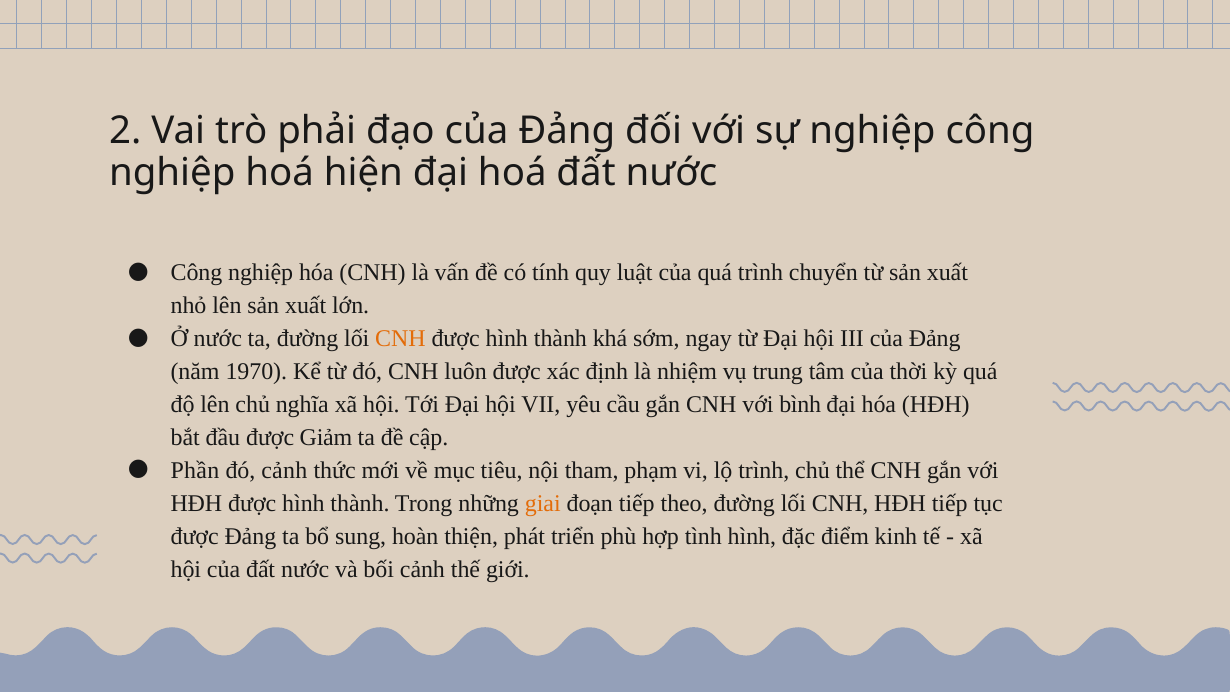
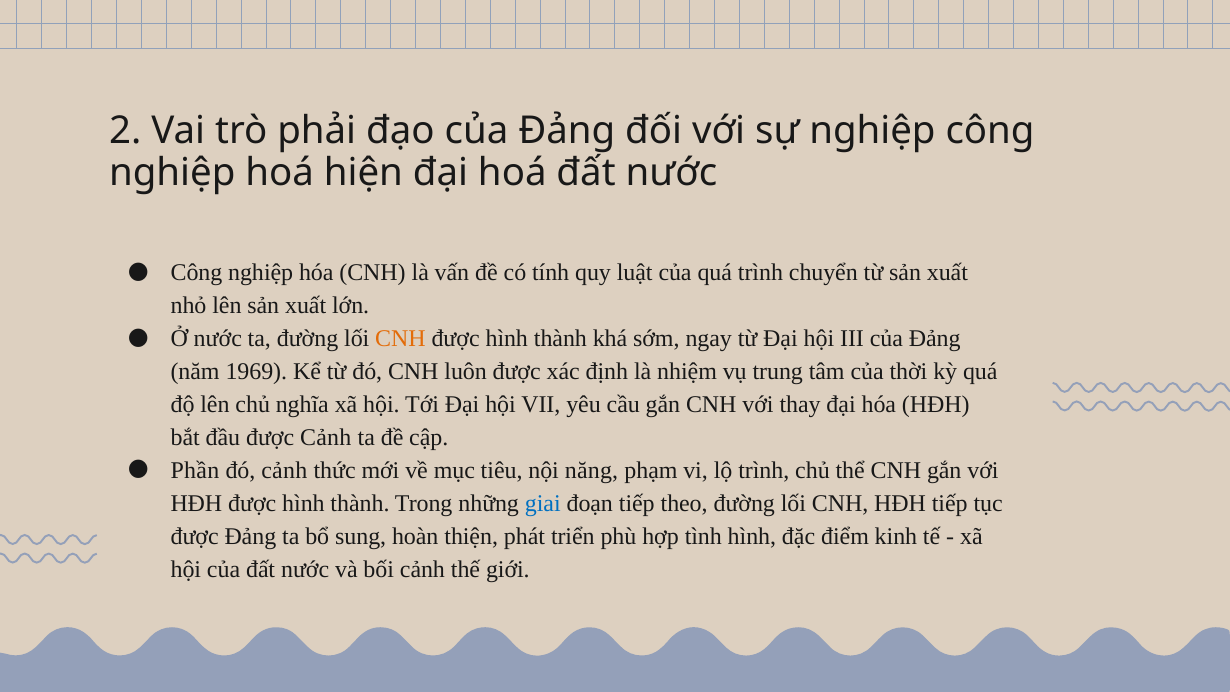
1970: 1970 -> 1969
bình: bình -> thay
được Giảm: Giảm -> Cảnh
tham: tham -> năng
giai colour: orange -> blue
